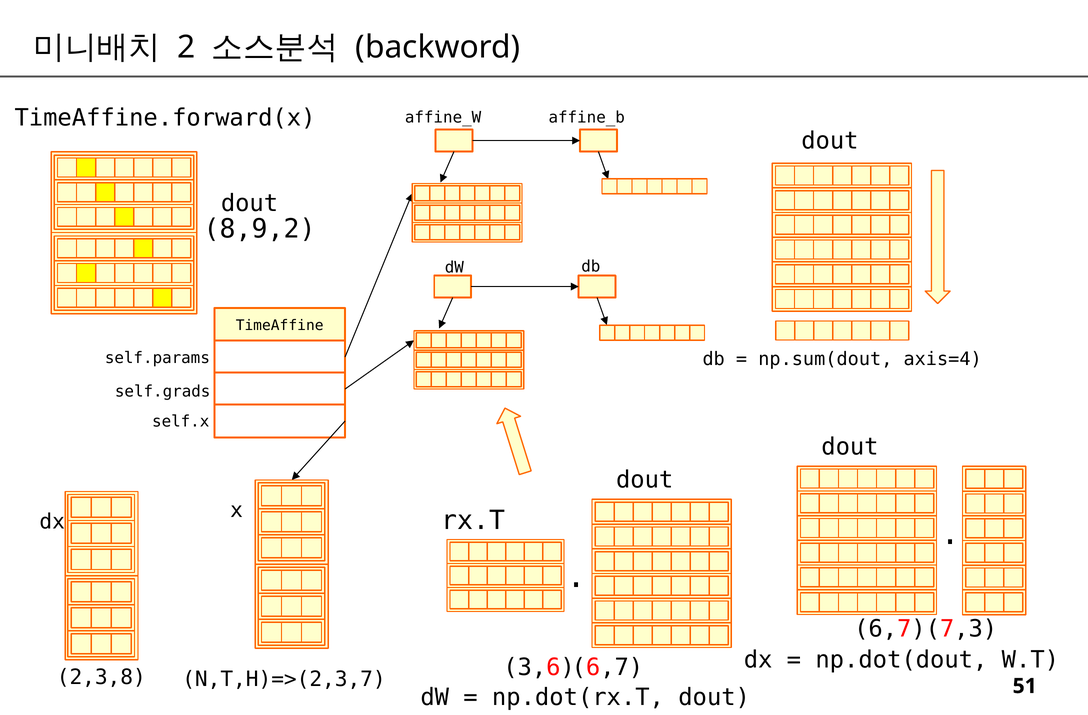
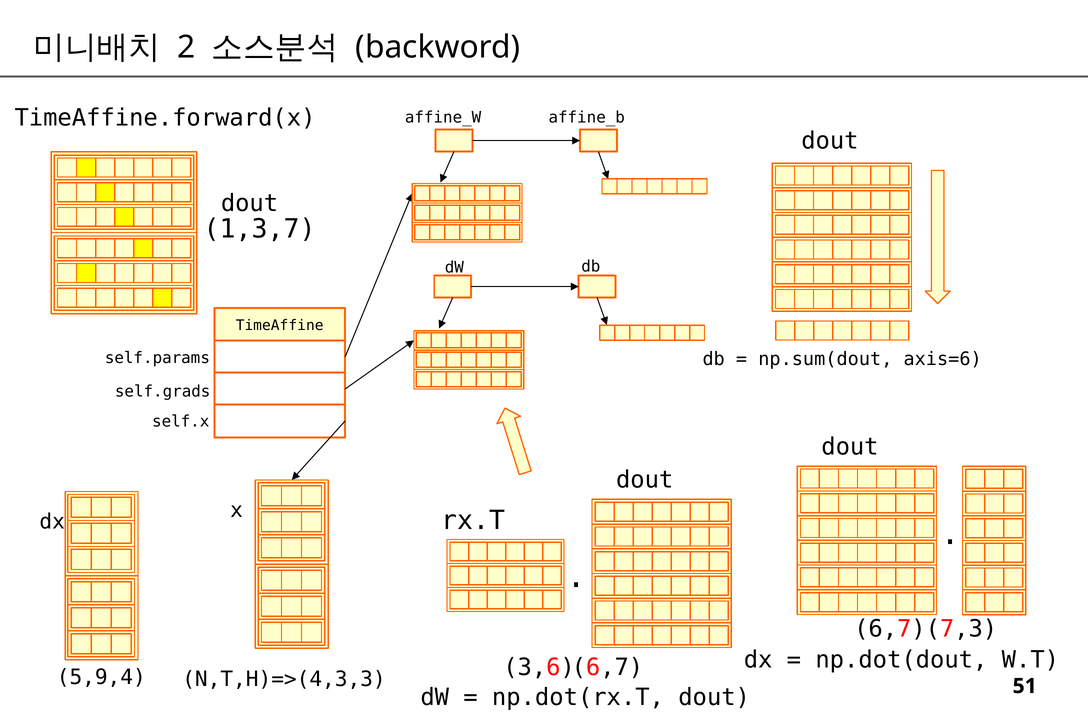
8,9,2: 8,9,2 -> 1,3,7
axis=4: axis=4 -> axis=6
2,3,8: 2,3,8 -> 5,9,4
N,T,H)=>(2,3,7: N,T,H)=>(2,3,7 -> N,T,H)=>(4,3,3
